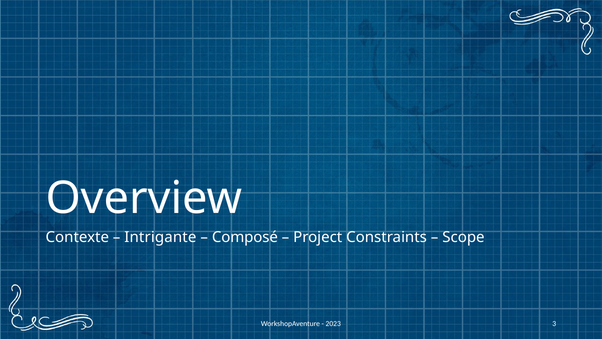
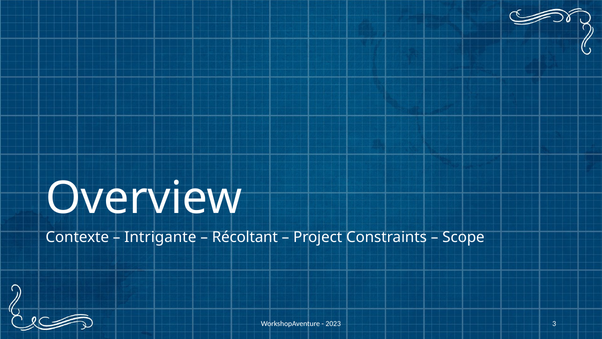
Composé: Composé -> Récoltant
